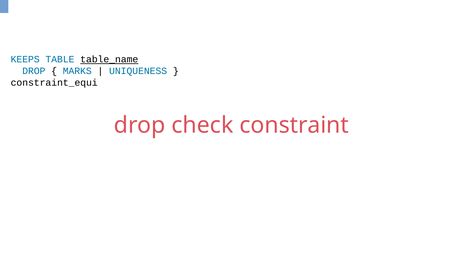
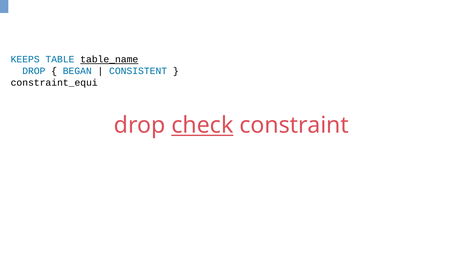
MARKS: MARKS -> BEGAN
UNIQUENESS: UNIQUENESS -> CONSISTENT
check underline: none -> present
